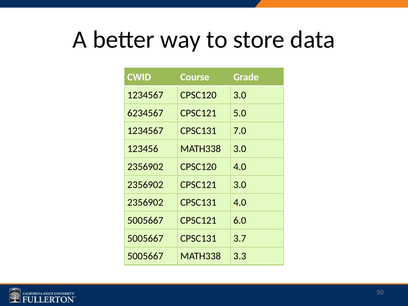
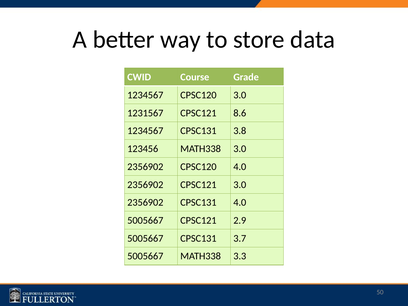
6234567: 6234567 -> 1231567
5.0: 5.0 -> 8.6
7.0: 7.0 -> 3.8
6.0: 6.0 -> 2.9
